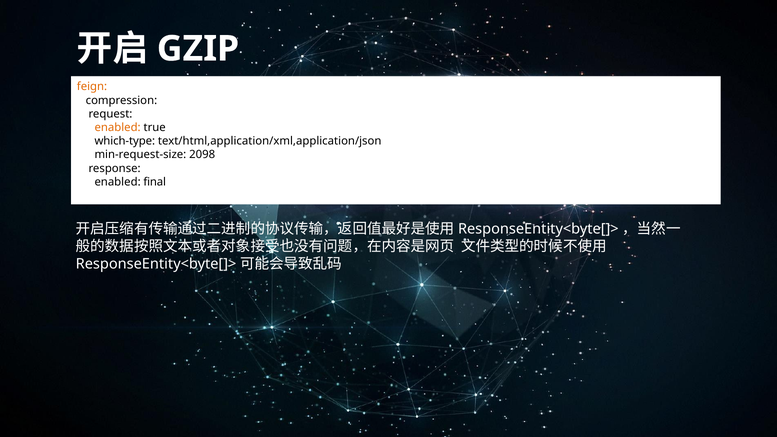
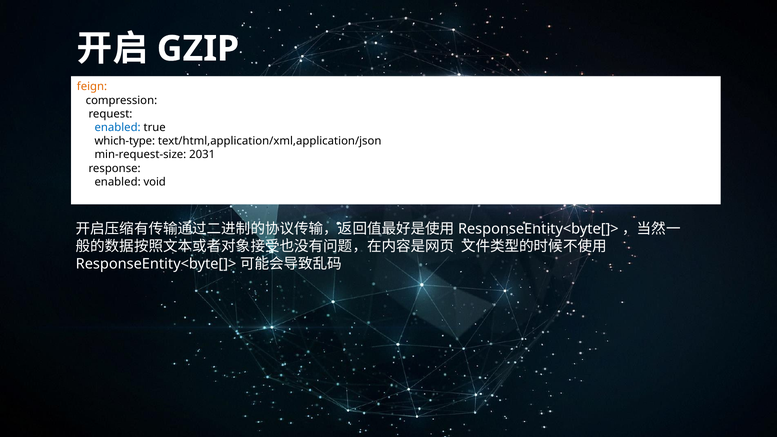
enabled at (118, 128) colour: orange -> blue
2098: 2098 -> 2031
final: final -> void
